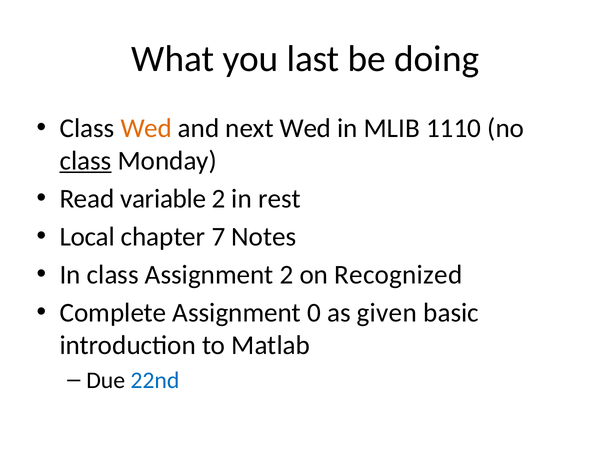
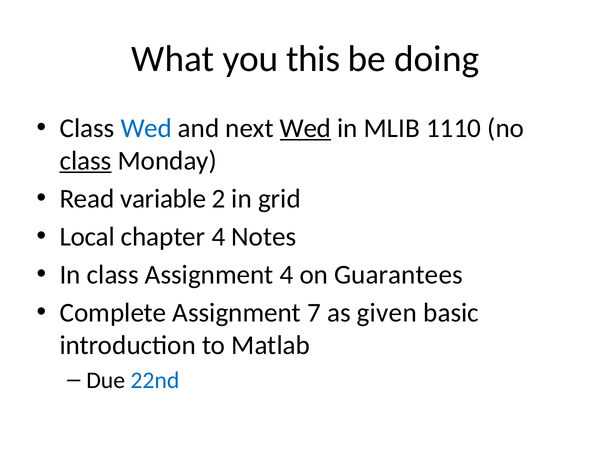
last: last -> this
Wed at (146, 128) colour: orange -> blue
Wed at (306, 128) underline: none -> present
rest: rest -> grid
chapter 7: 7 -> 4
Assignment 2: 2 -> 4
Recognized: Recognized -> Guarantees
0: 0 -> 7
